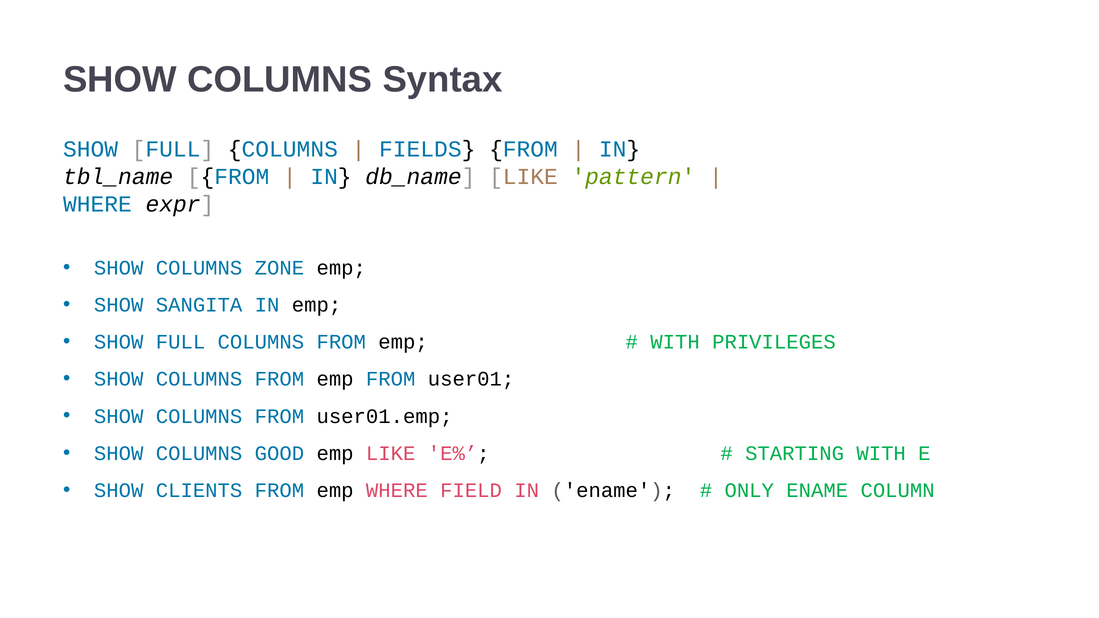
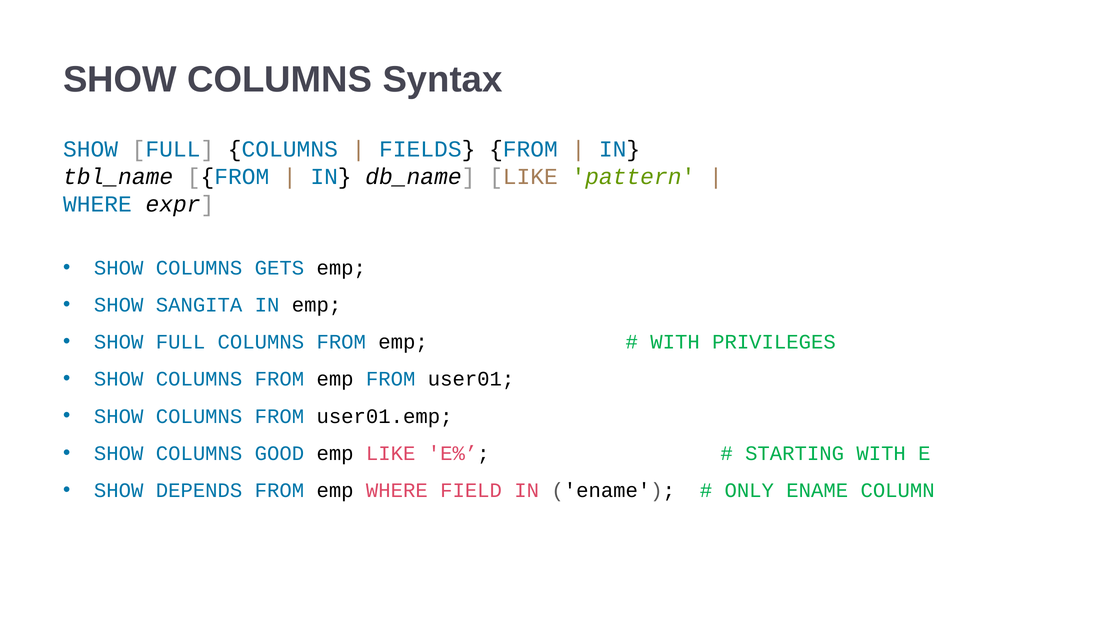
ZONE: ZONE -> GETS
CLIENTS: CLIENTS -> DEPENDS
